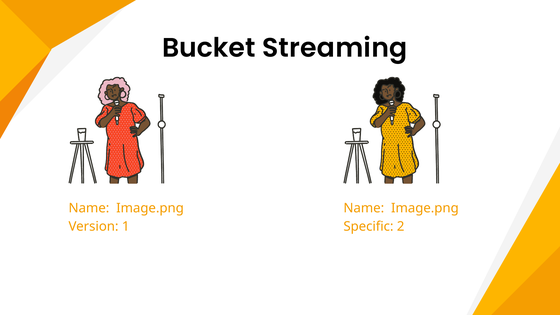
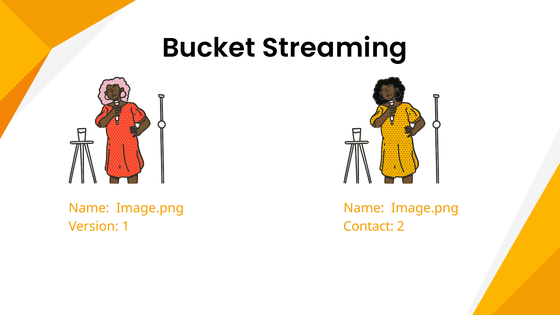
Specific: Specific -> Contact
